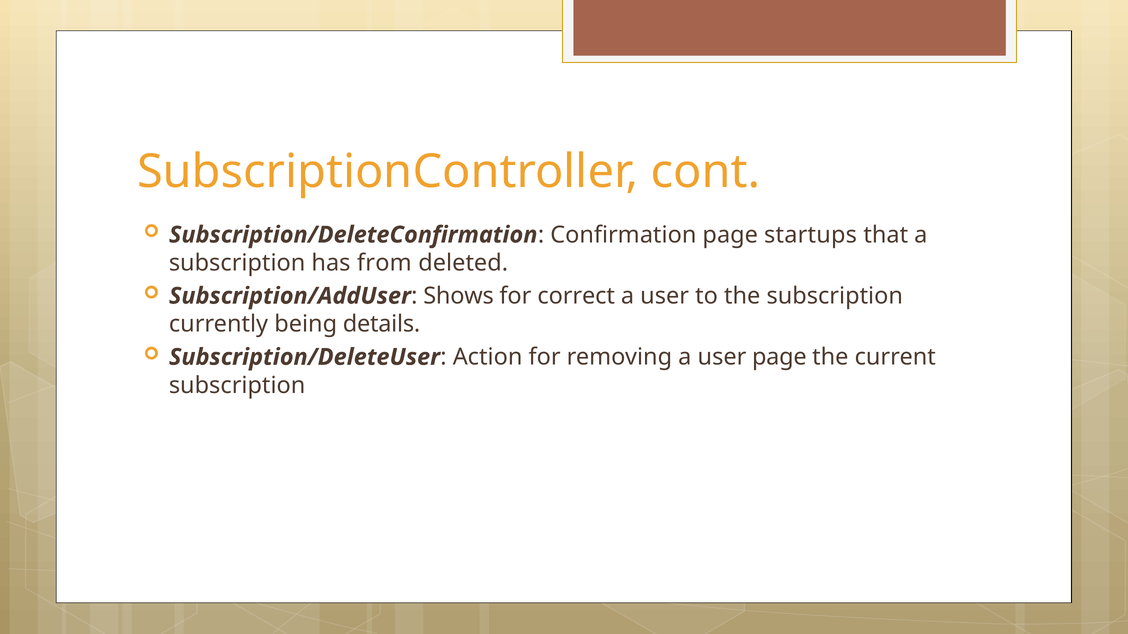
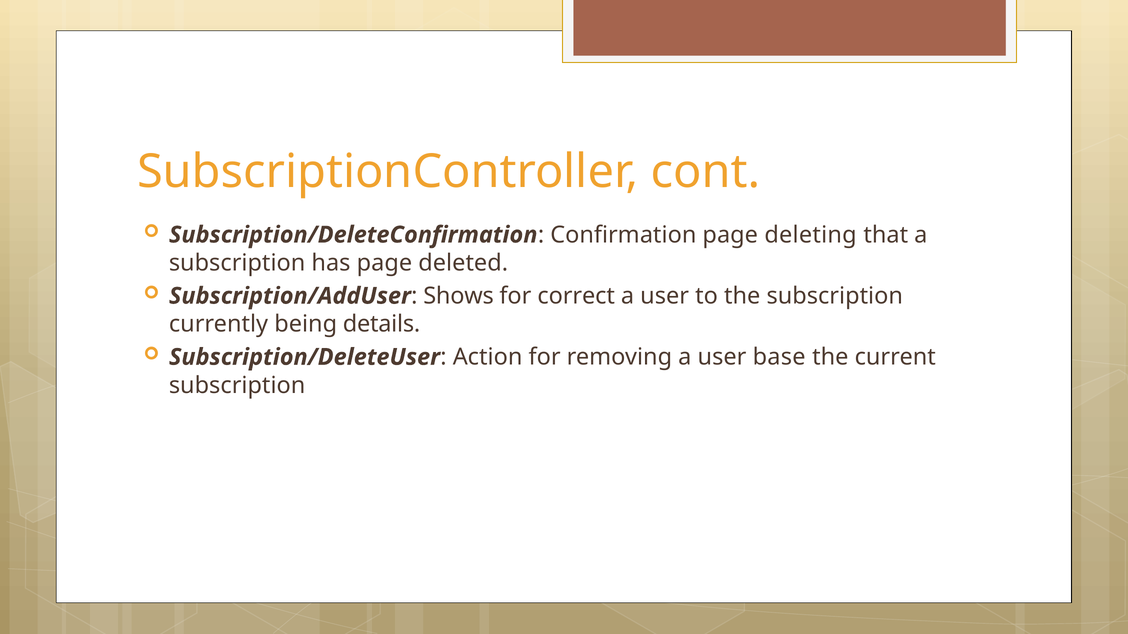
startups: startups -> deleting
has from: from -> page
user page: page -> base
